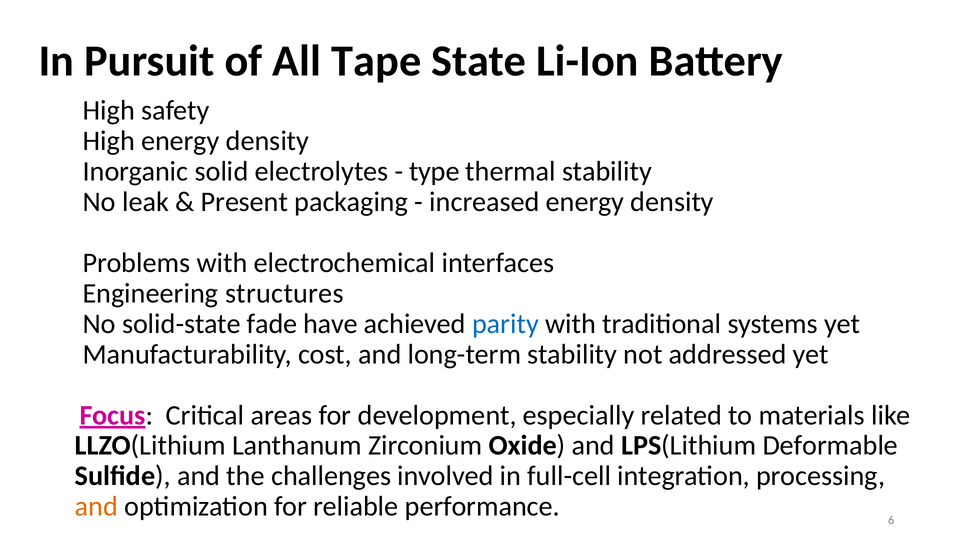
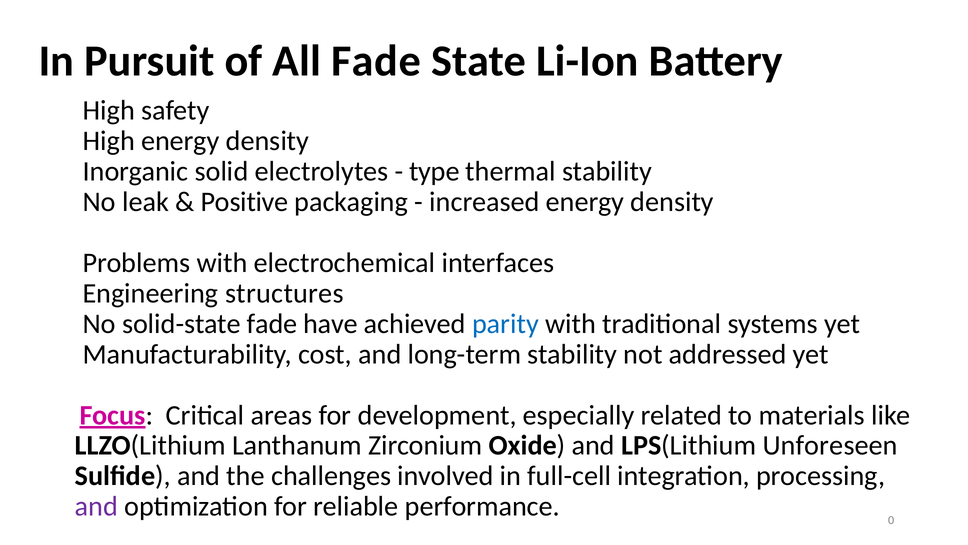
All Tape: Tape -> Fade
Present: Present -> Positive
Deformable: Deformable -> Unforeseen
and at (96, 506) colour: orange -> purple
6: 6 -> 0
